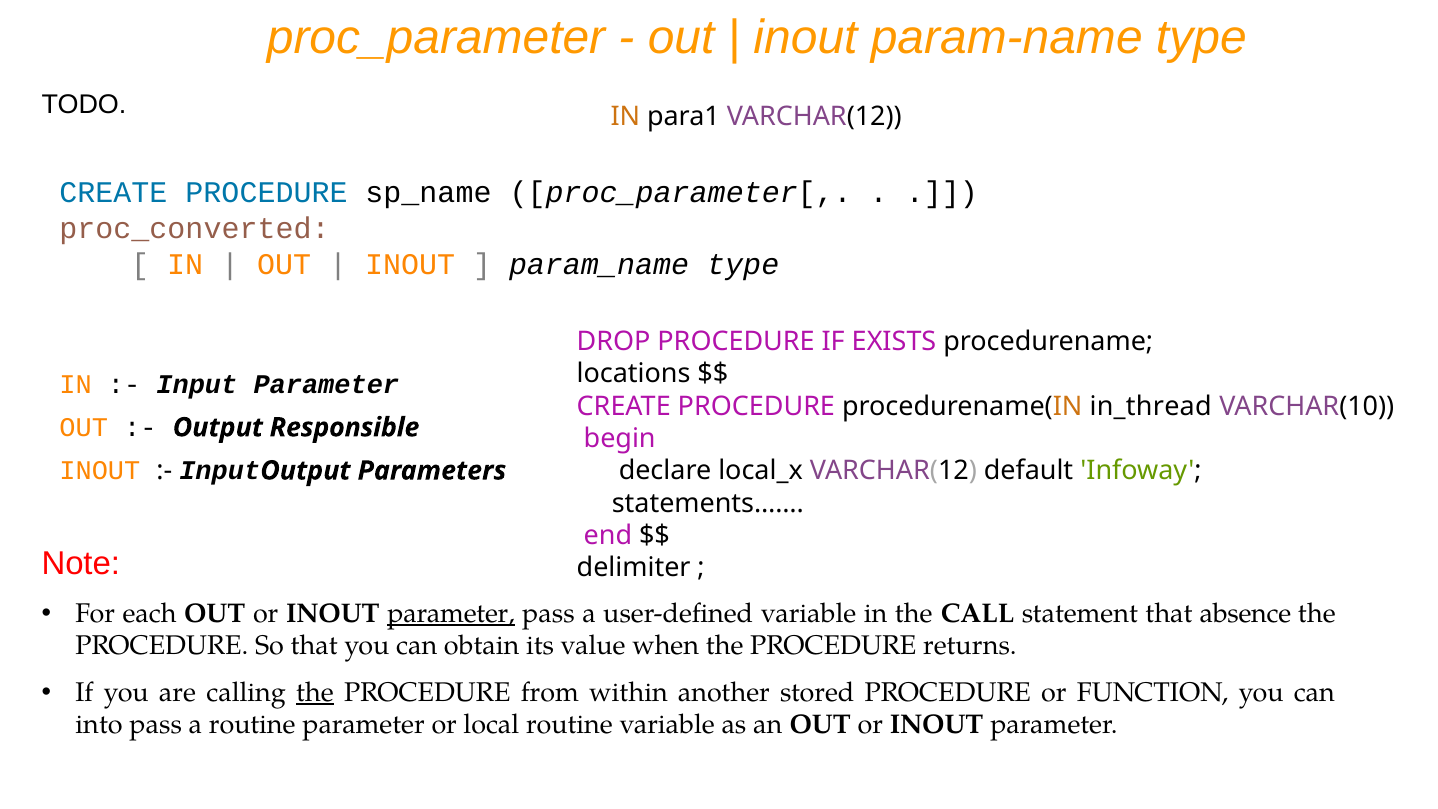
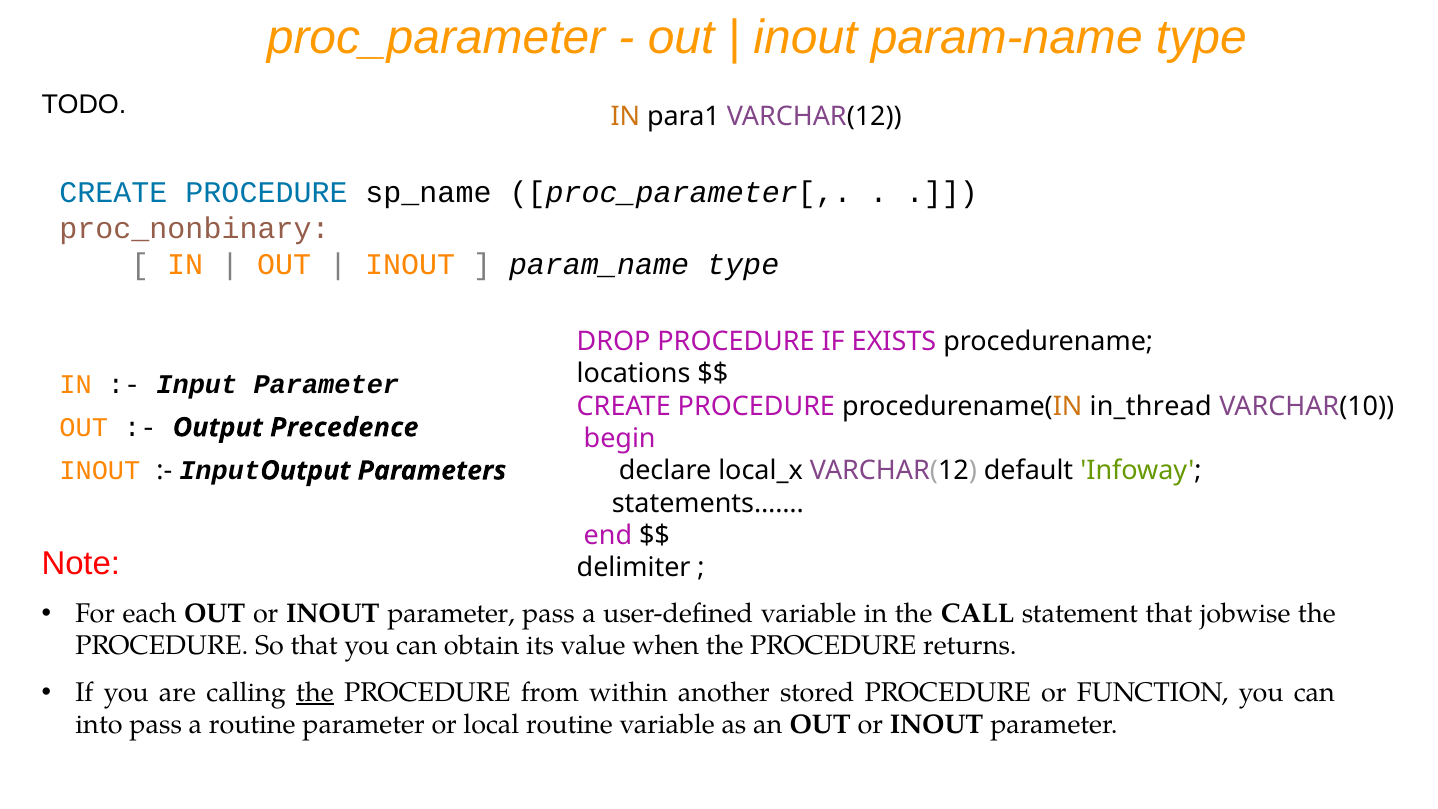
proc_converted: proc_converted -> proc_nonbinary
Responsible: Responsible -> Precedence
parameter at (451, 613) underline: present -> none
absence: absence -> jobwise
